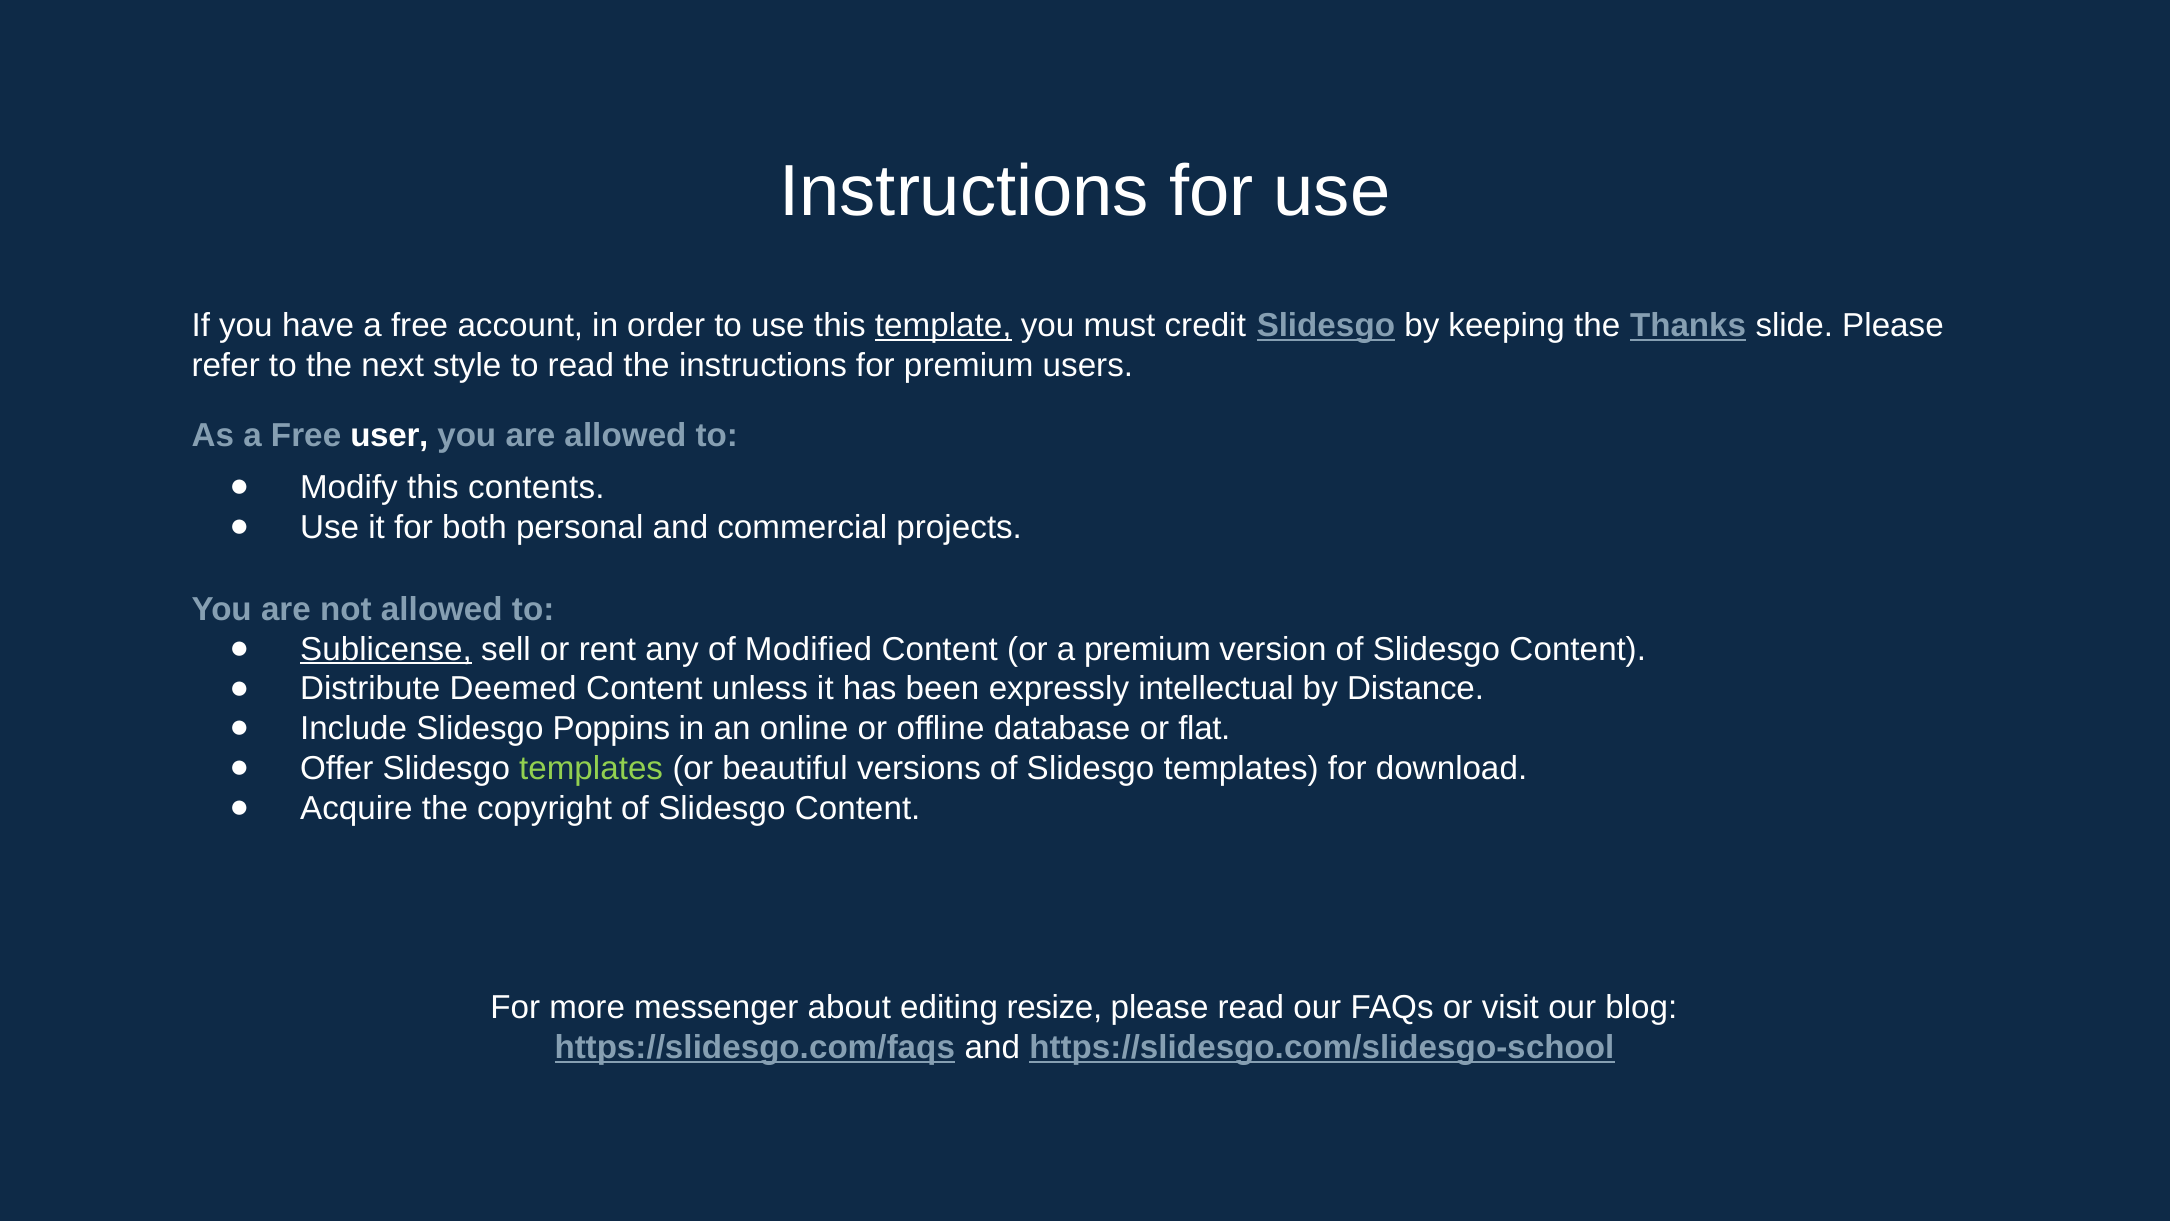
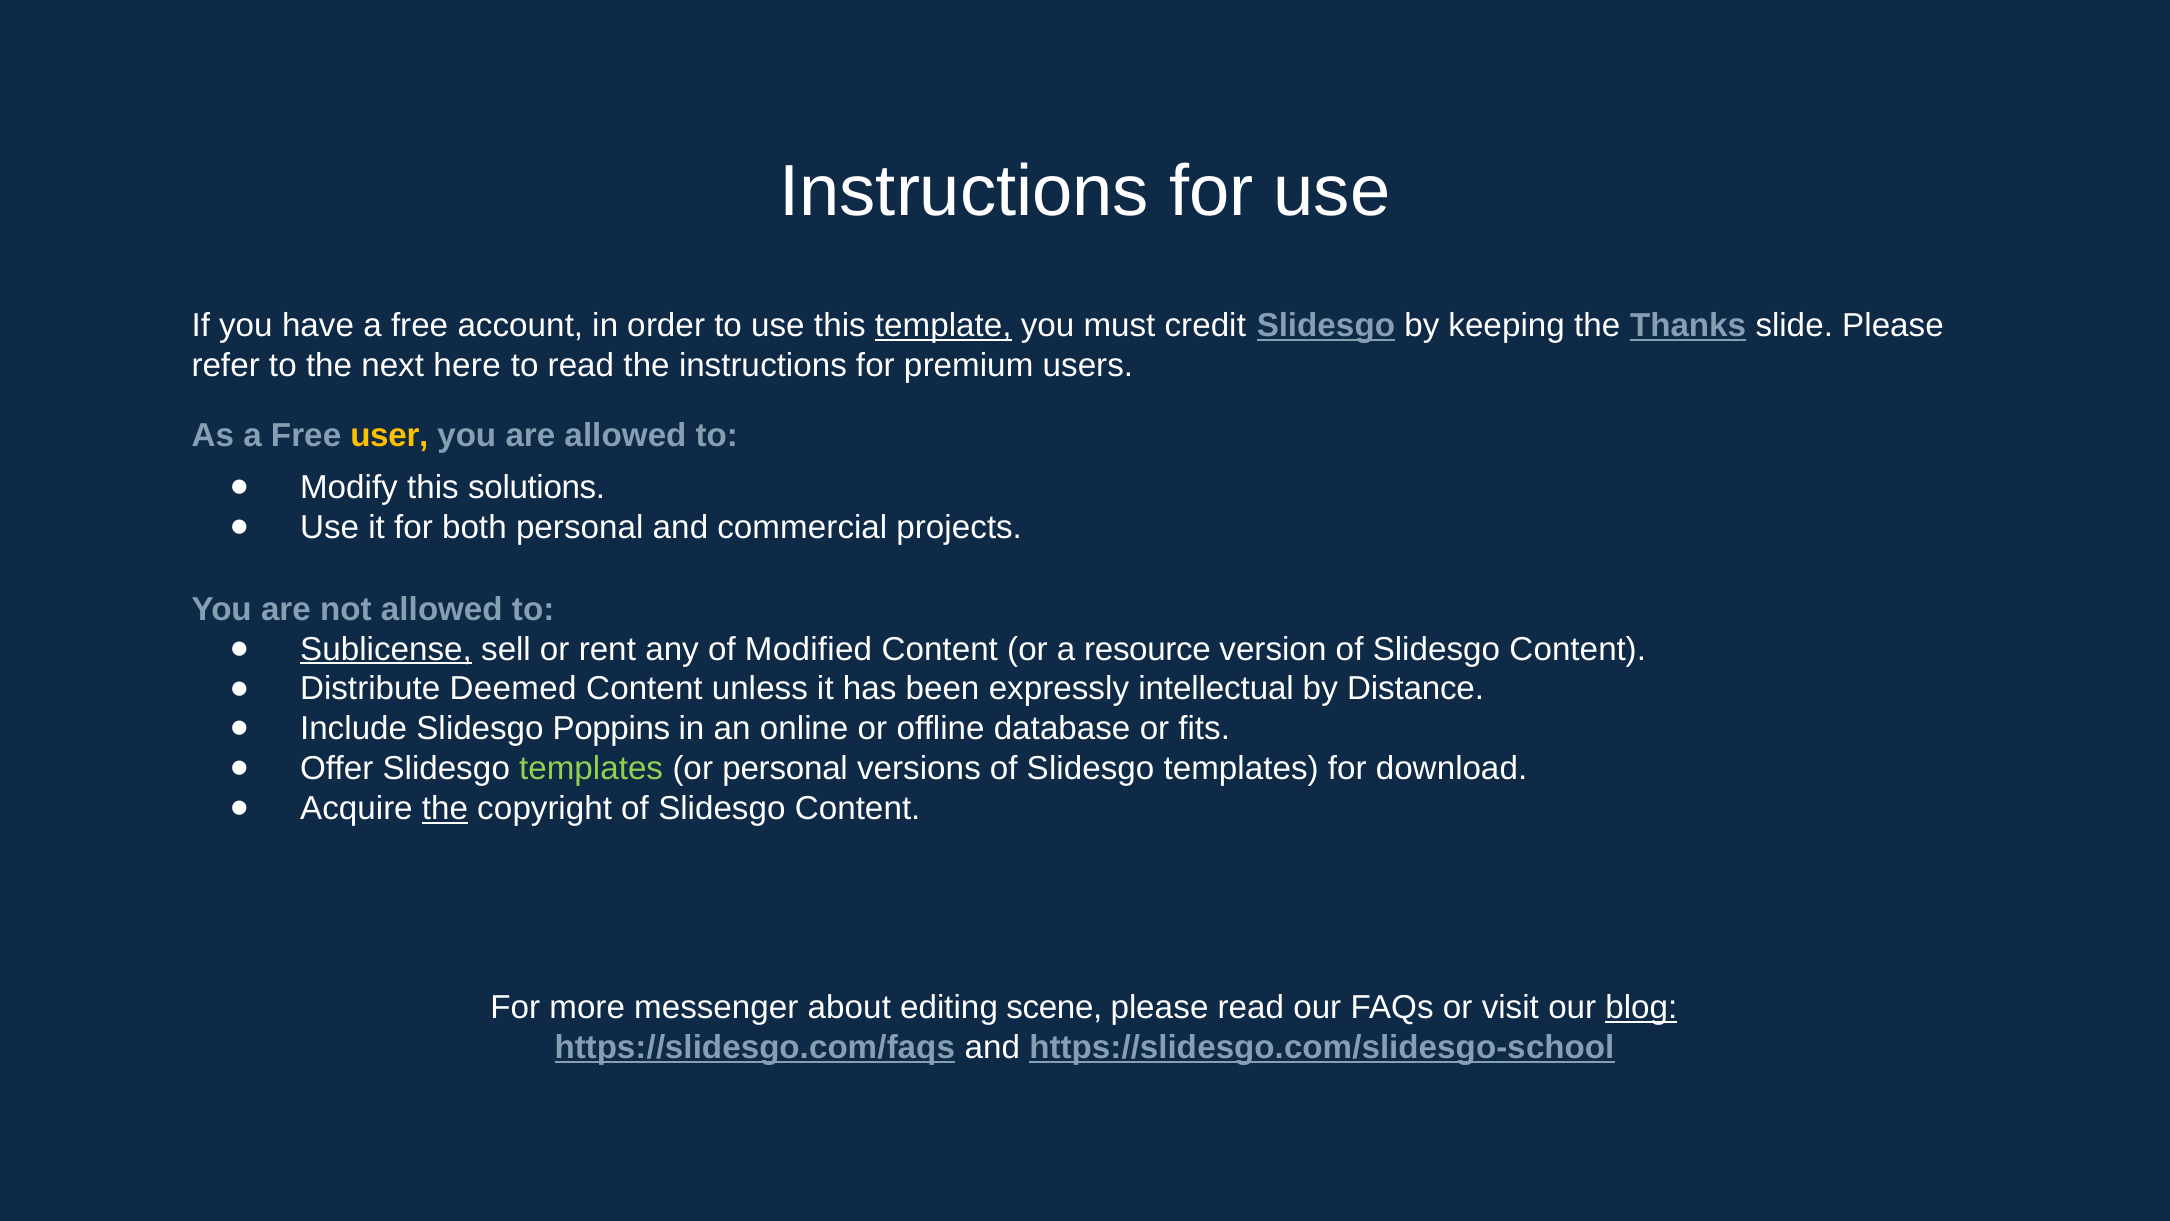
style: style -> here
user colour: white -> yellow
contents: contents -> solutions
a premium: premium -> resource
flat: flat -> fits
or beautiful: beautiful -> personal
the at (445, 808) underline: none -> present
resize: resize -> scene
blog underline: none -> present
